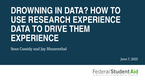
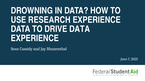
DRIVE THEM: THEM -> DATA
